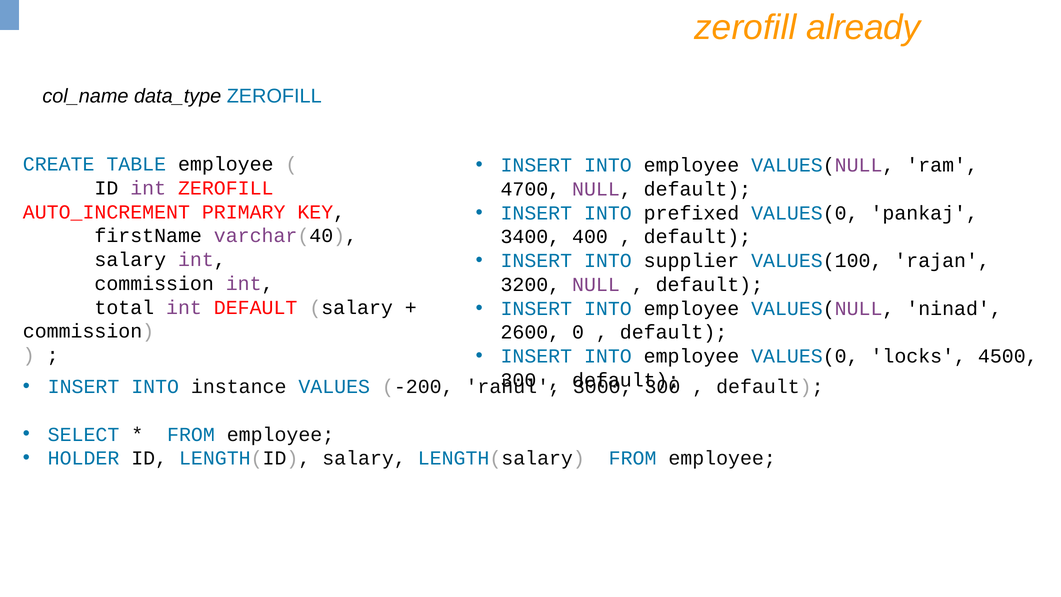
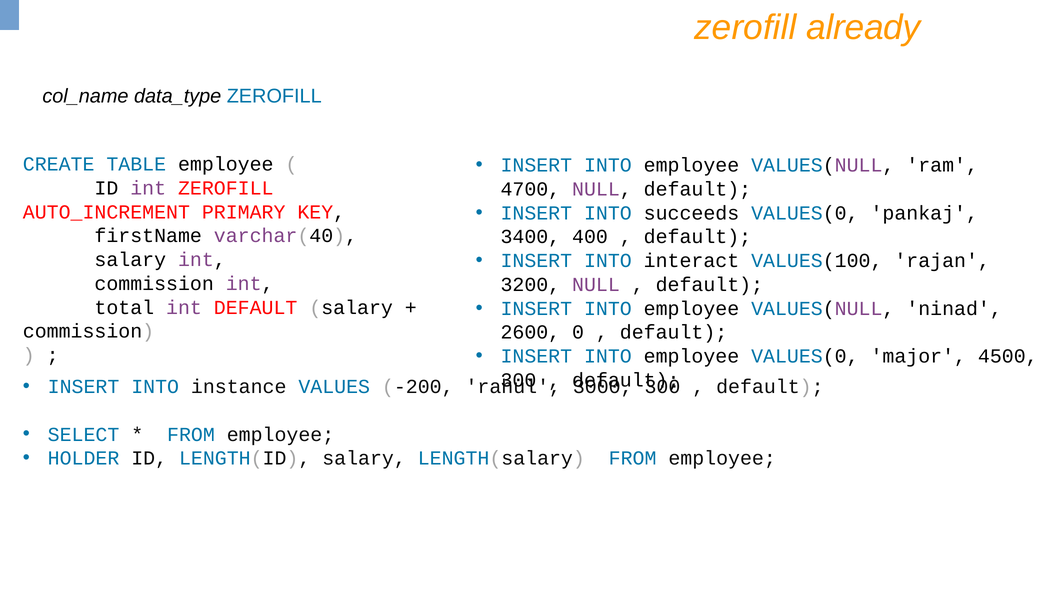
prefixed: prefixed -> succeeds
supplier: supplier -> interact
locks: locks -> major
